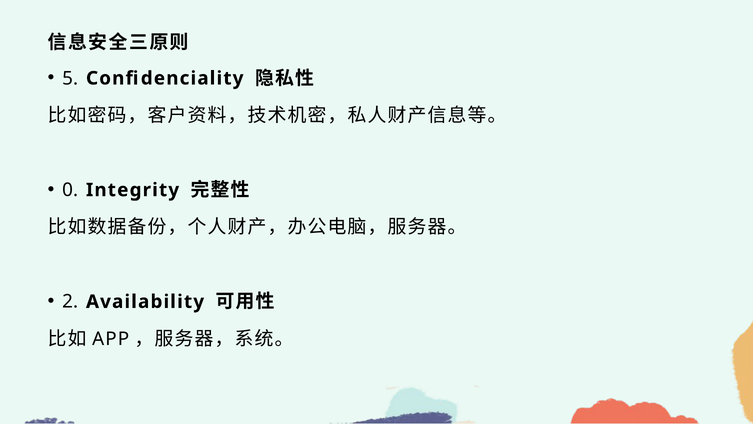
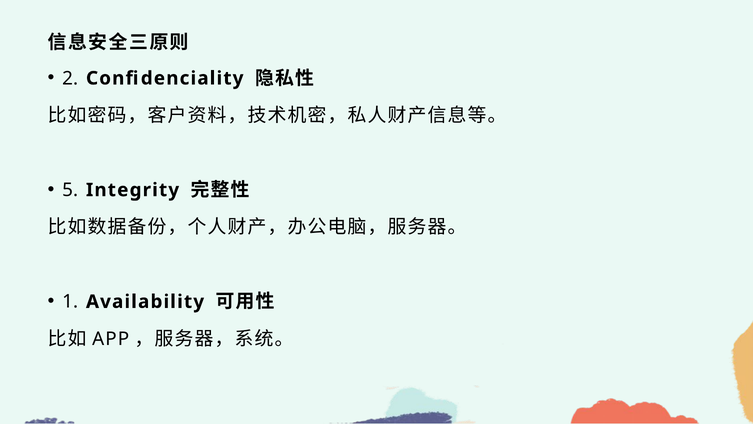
5: 5 -> 2
0: 0 -> 5
2: 2 -> 1
